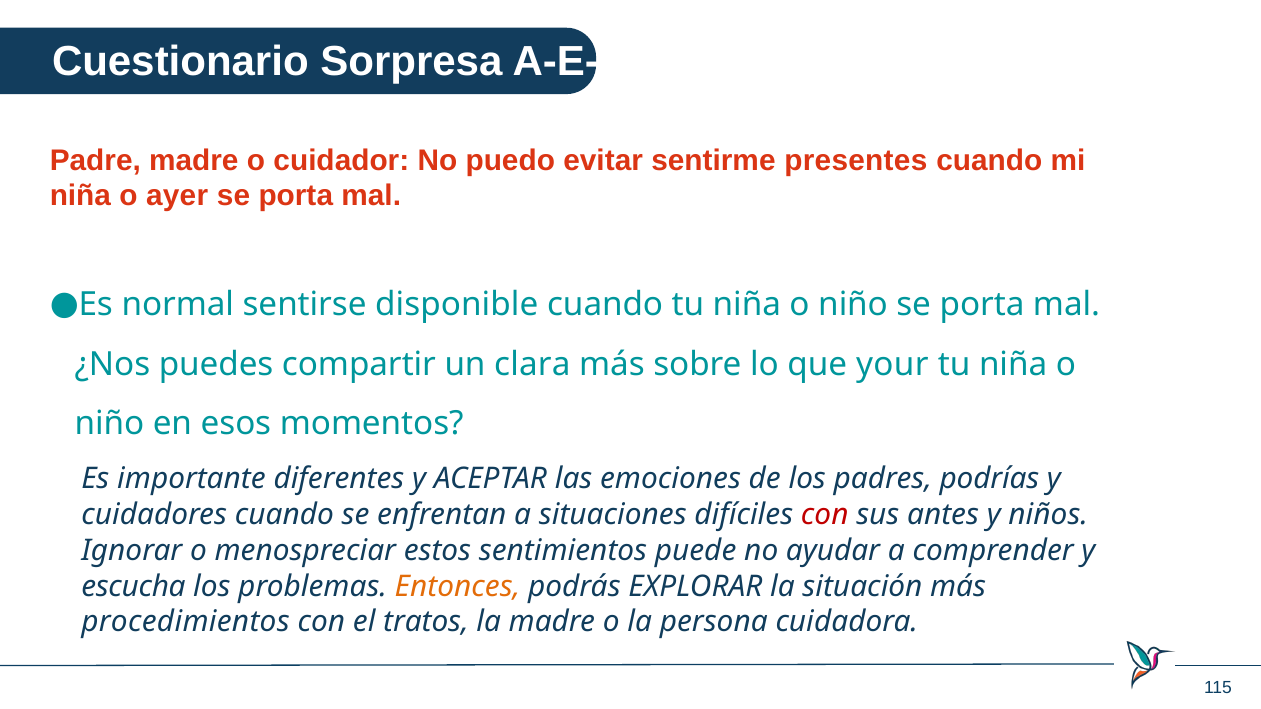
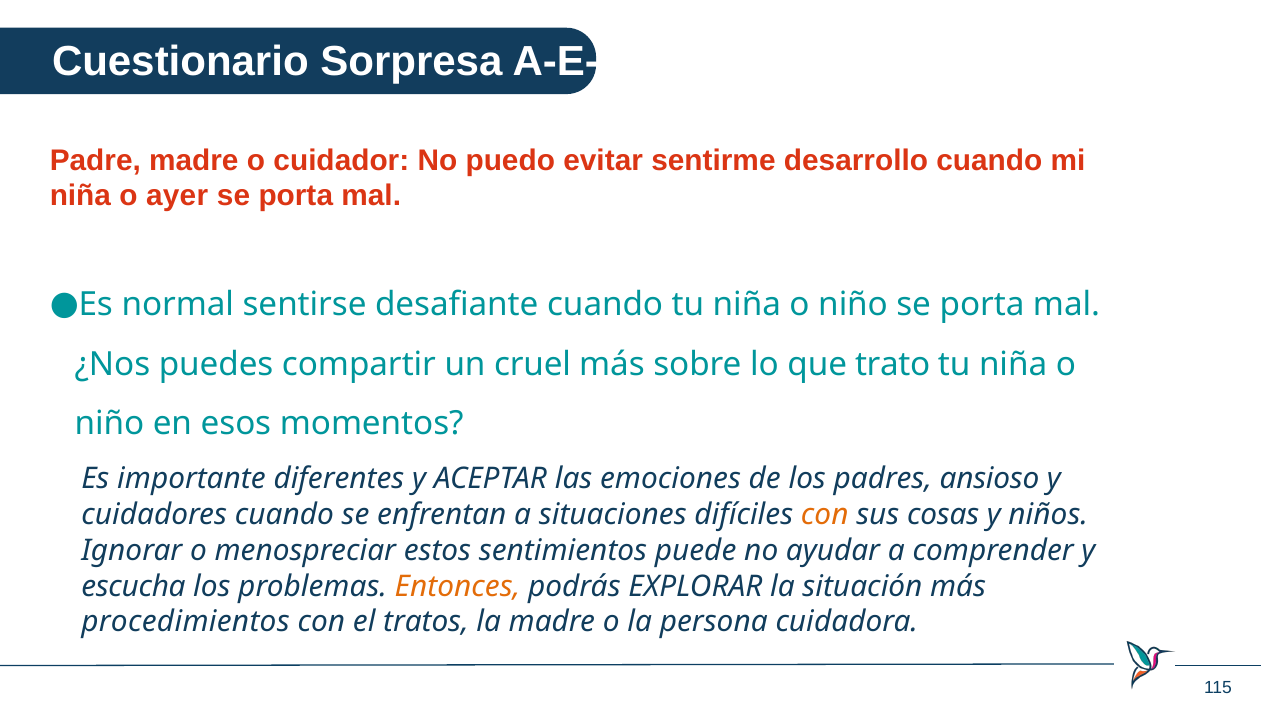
presentes: presentes -> desarrollo
disponible: disponible -> desafiante
clara: clara -> cruel
your: your -> trato
podrías: podrías -> ansioso
con at (825, 515) colour: red -> orange
antes: antes -> cosas
